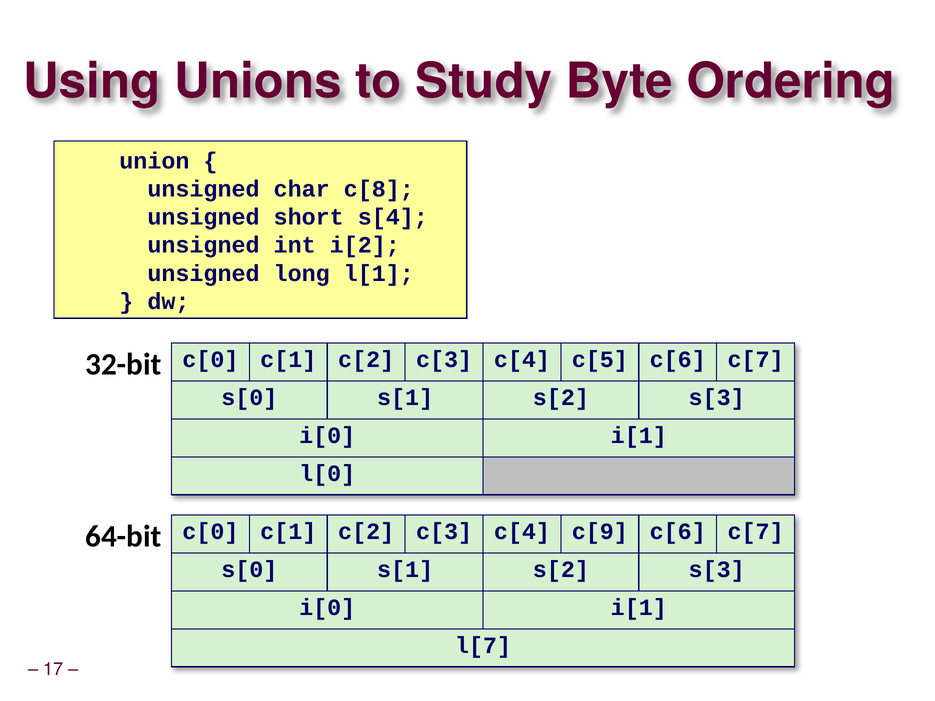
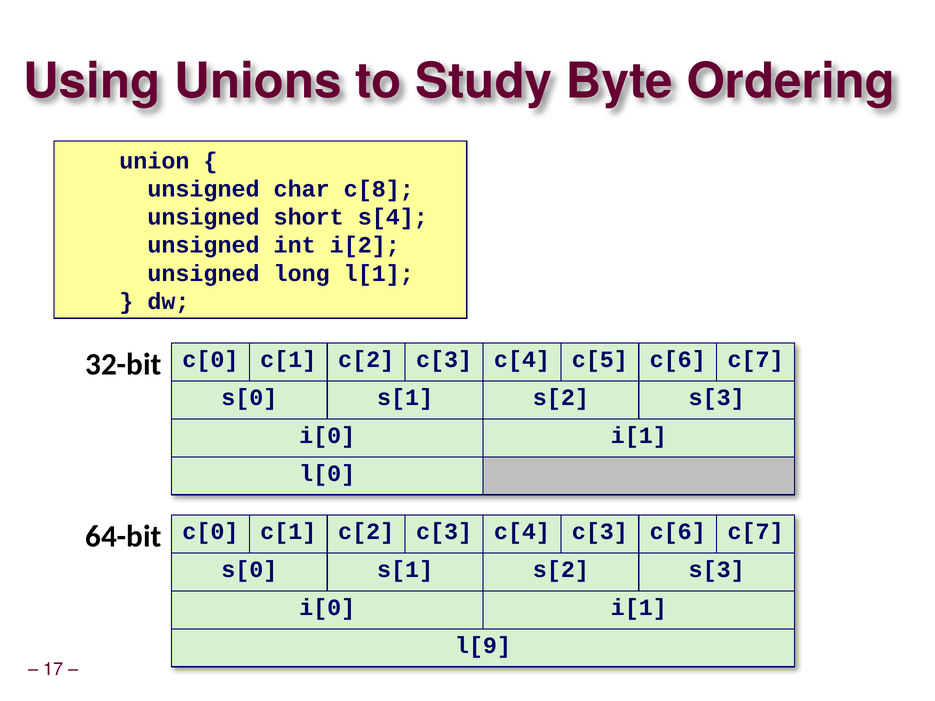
c[4 c[9: c[9 -> c[3
l[7: l[7 -> l[9
